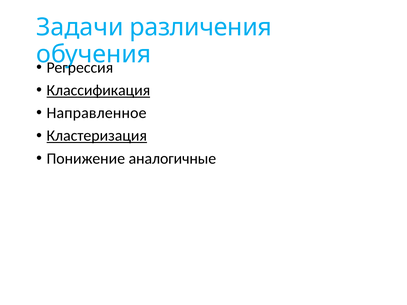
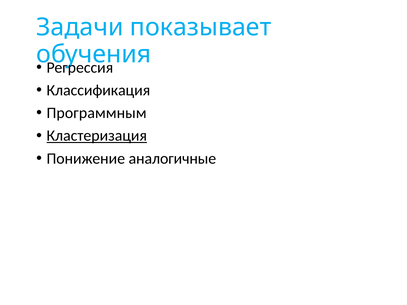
различения: различения -> показывает
Классификация underline: present -> none
Направленное: Направленное -> Программным
